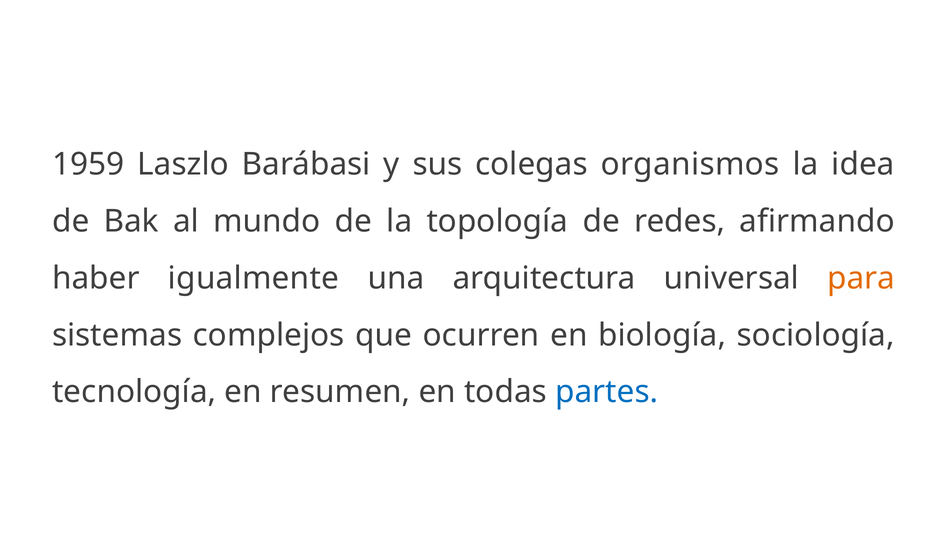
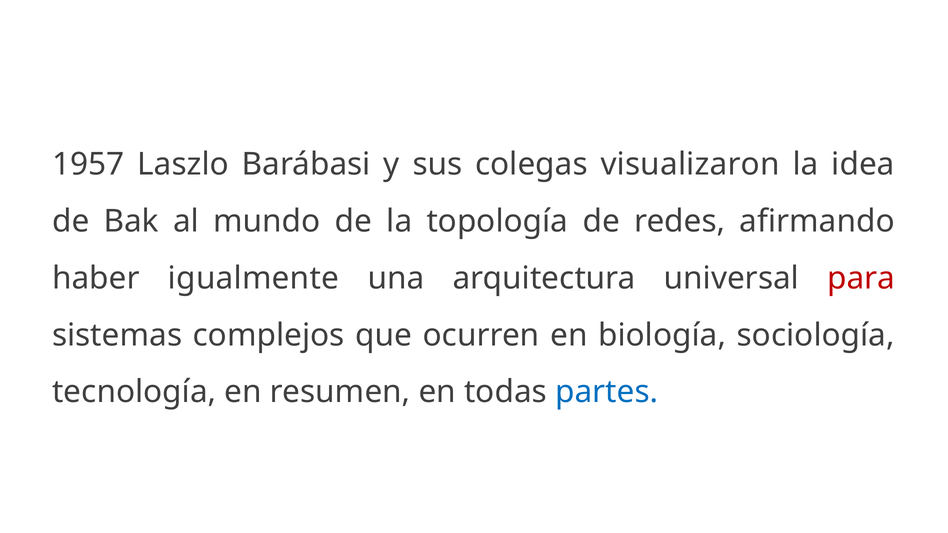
1959: 1959 -> 1957
organismos: organismos -> visualizaron
para colour: orange -> red
